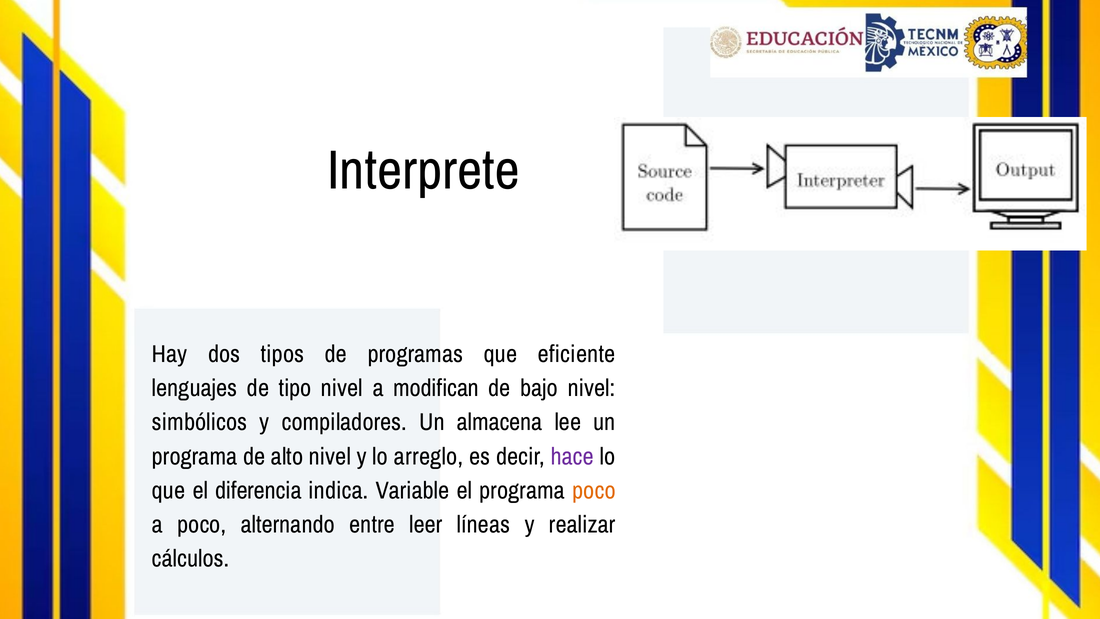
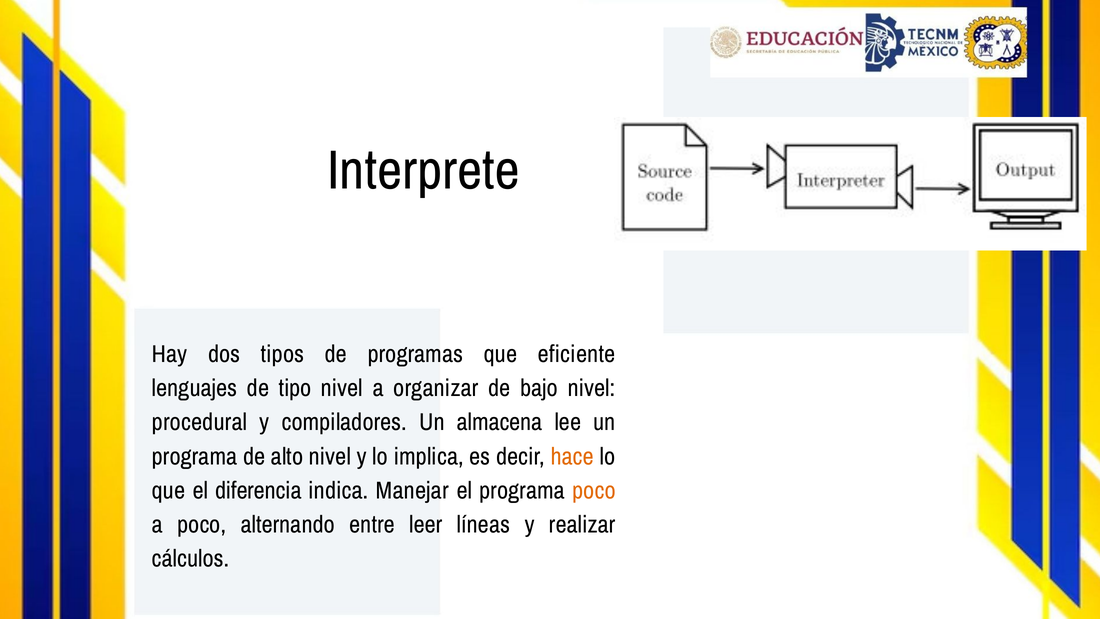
modifican: modifican -> organizar
simbólicos: simbólicos -> procedural
arreglo: arreglo -> implica
hace colour: purple -> orange
Variable: Variable -> Manejar
